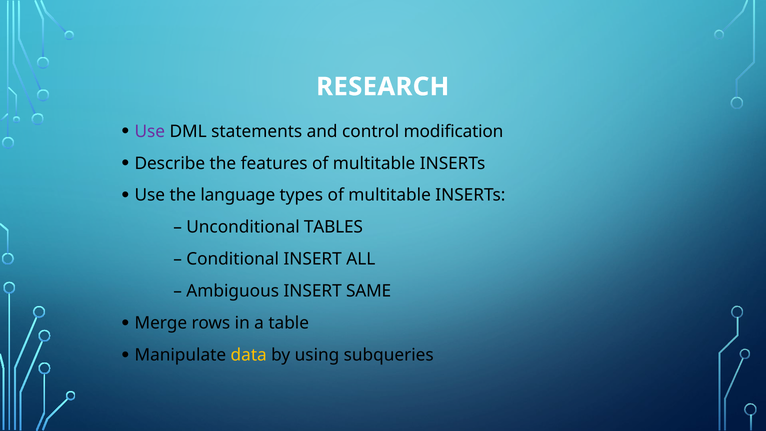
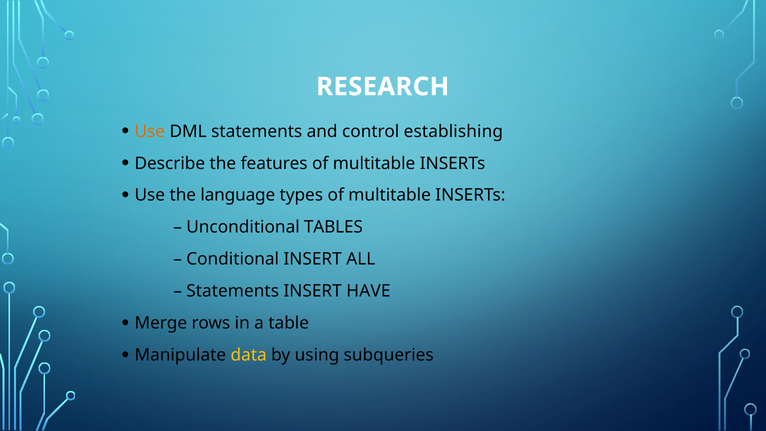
Use at (150, 131) colour: purple -> orange
modification: modification -> establishing
Ambiguous at (233, 291): Ambiguous -> Statements
SAME: SAME -> HAVE
